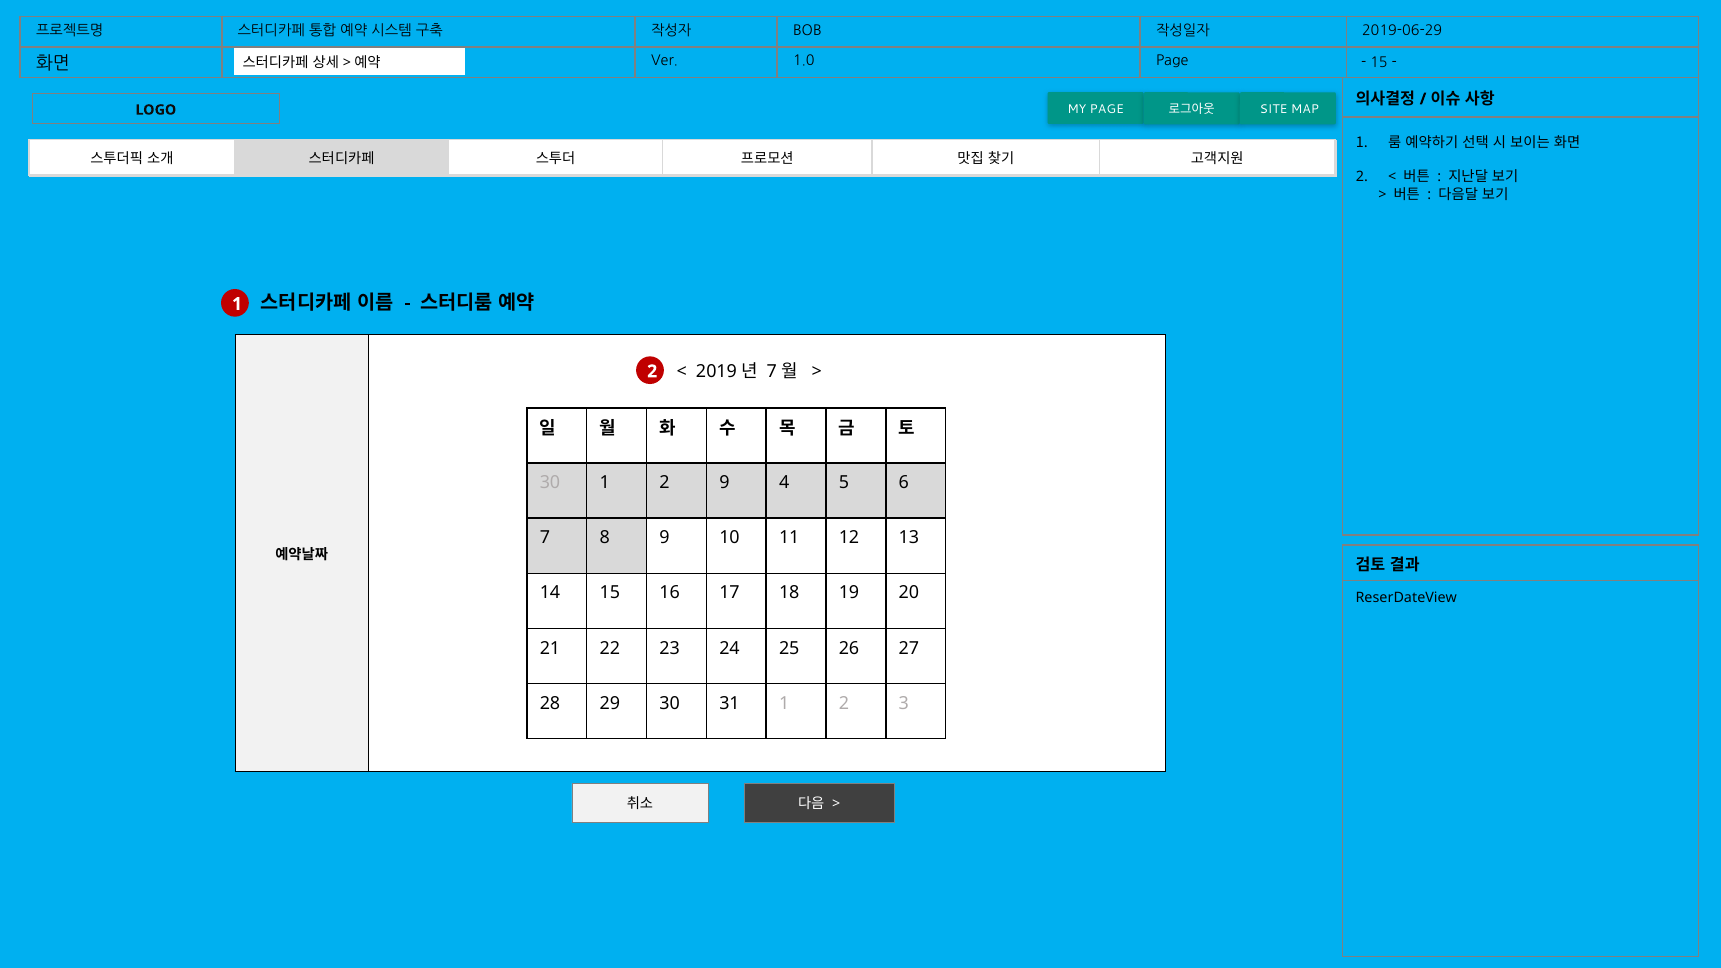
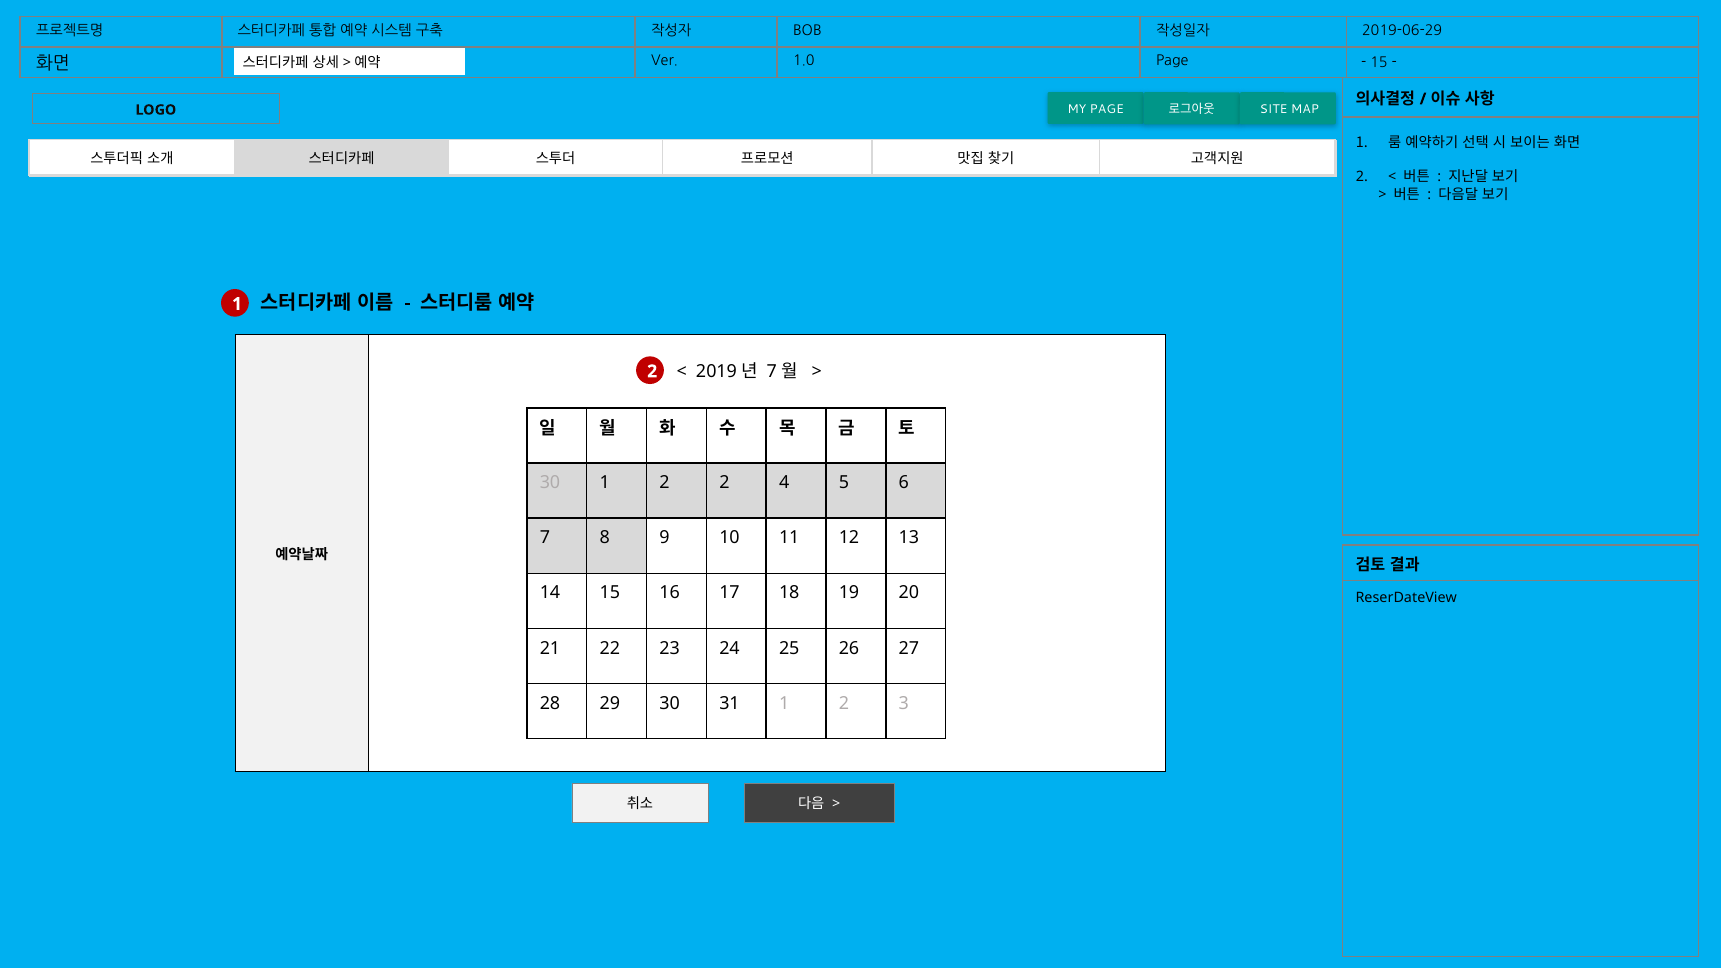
2 9: 9 -> 2
